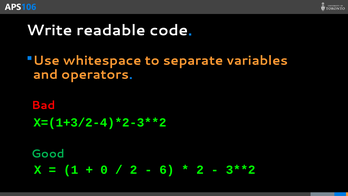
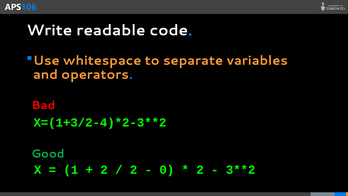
0 at (104, 170): 0 -> 2
6: 6 -> 0
